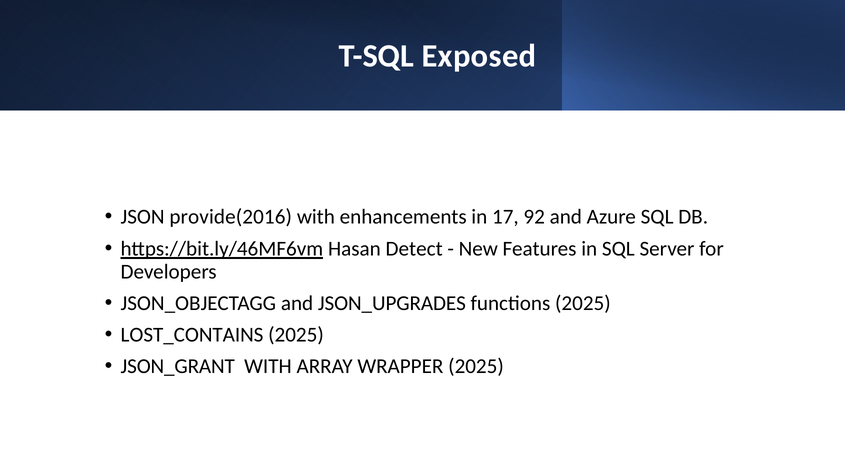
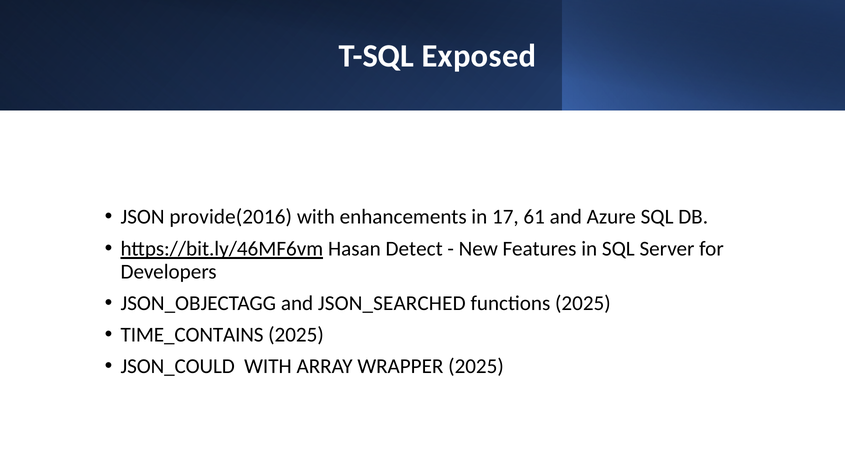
92: 92 -> 61
JSON_UPGRADES: JSON_UPGRADES -> JSON_SEARCHED
LOST_CONTAINS: LOST_CONTAINS -> TIME_CONTAINS
JSON_GRANT: JSON_GRANT -> JSON_COULD
